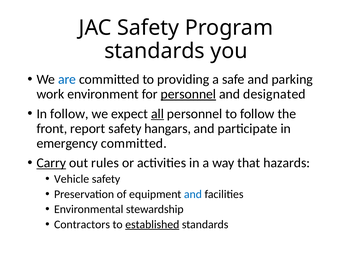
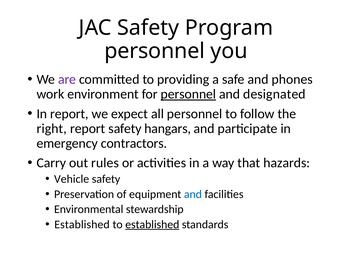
standards at (155, 51): standards -> personnel
are colour: blue -> purple
parking: parking -> phones
In follow: follow -> report
all underline: present -> none
front: front -> right
emergency committed: committed -> contractors
Carry underline: present -> none
Contractors at (82, 224): Contractors -> Established
